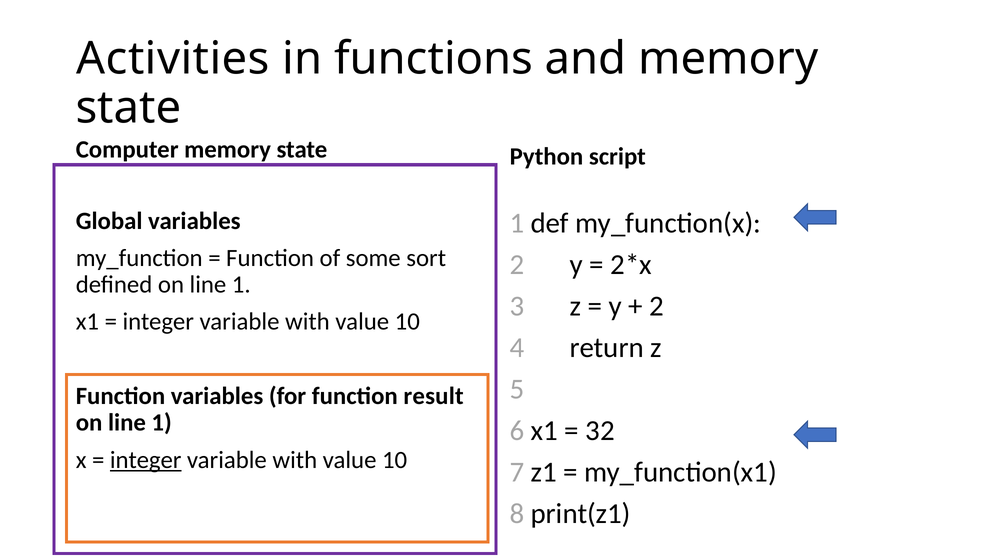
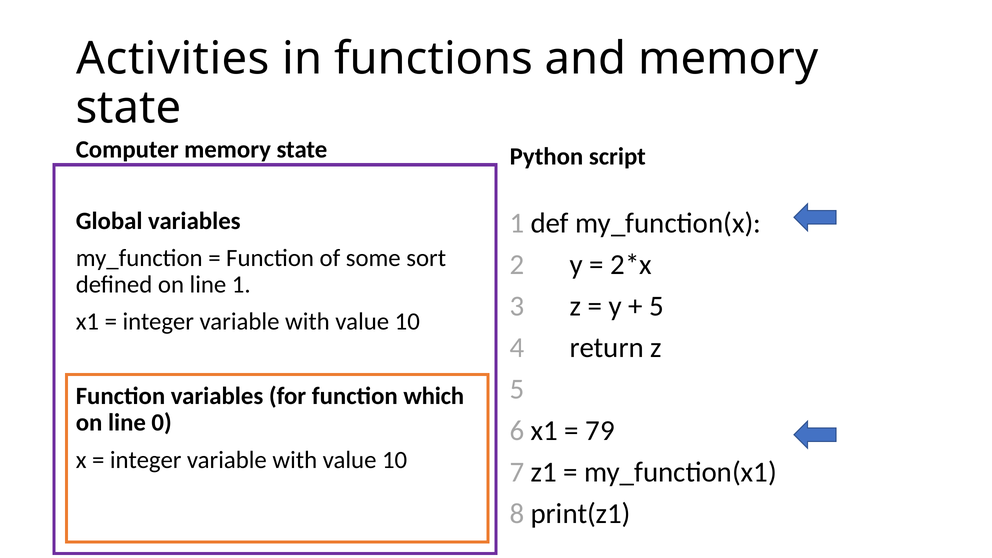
2 at (657, 306): 2 -> 5
result: result -> which
1 at (162, 423): 1 -> 0
32: 32 -> 79
integer at (146, 460) underline: present -> none
